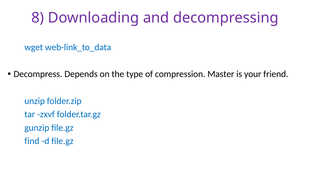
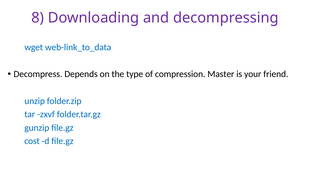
find: find -> cost
